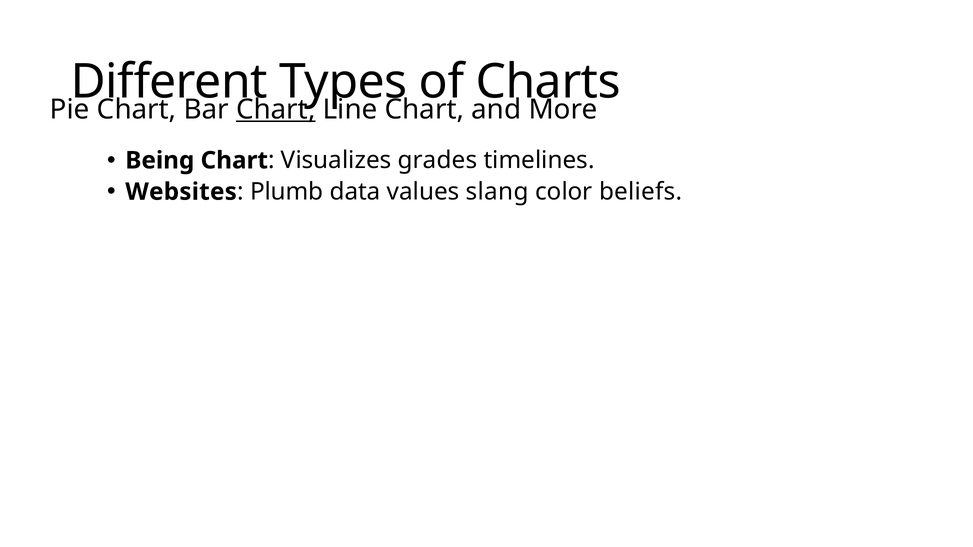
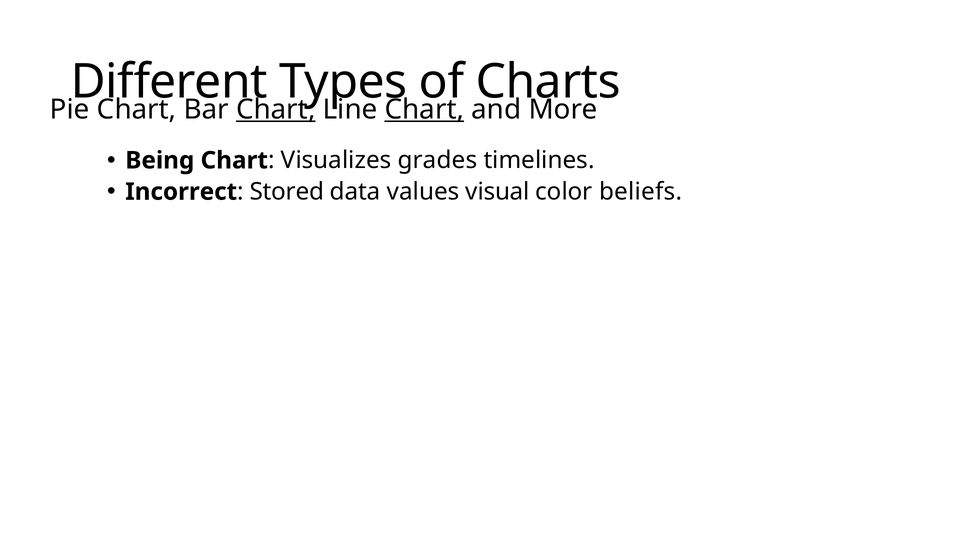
Chart at (424, 109) underline: none -> present
Websites: Websites -> Incorrect
Plumb: Plumb -> Stored
slang: slang -> visual
